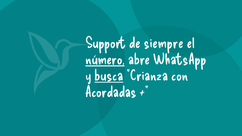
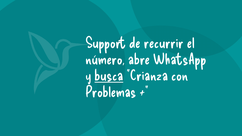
siempre: siempre -> recurrir
número underline: present -> none
Acordadas: Acordadas -> Problemas
